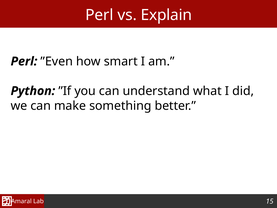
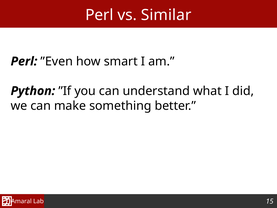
Explain: Explain -> Similar
